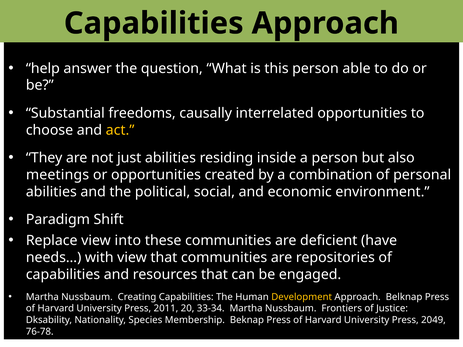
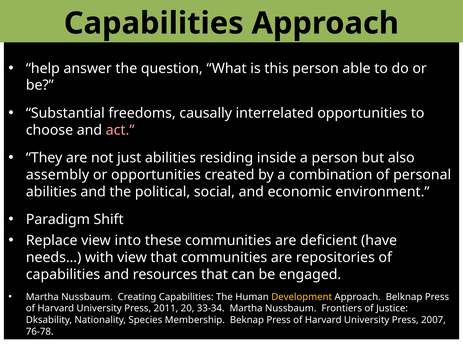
act colour: yellow -> pink
meetings: meetings -> assembly
2049: 2049 -> 2007
